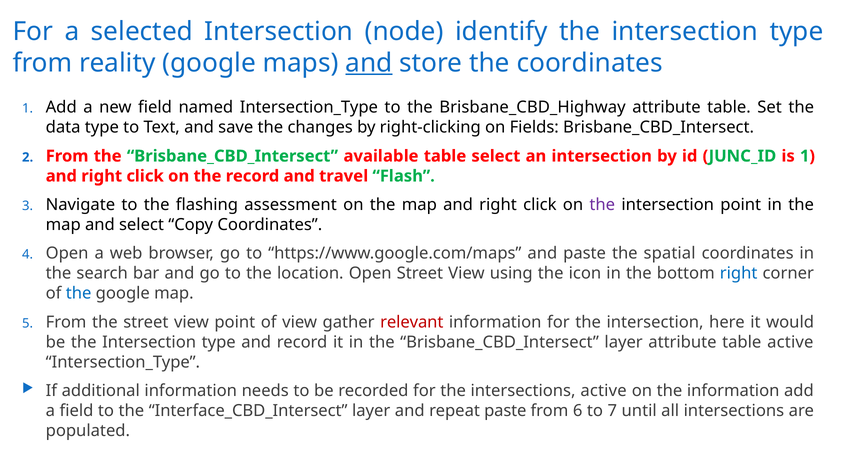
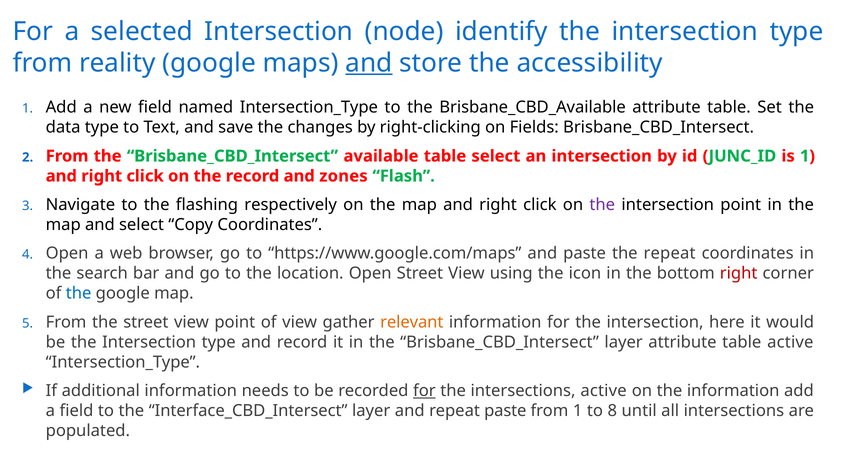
the coordinates: coordinates -> accessibility
Brisbane_CBD_Highway: Brisbane_CBD_Highway -> Brisbane_CBD_Available
travel: travel -> zones
assessment: assessment -> respectively
the spatial: spatial -> repeat
right at (739, 273) colour: blue -> red
relevant colour: red -> orange
for at (424, 391) underline: none -> present
from 6: 6 -> 1
7: 7 -> 8
